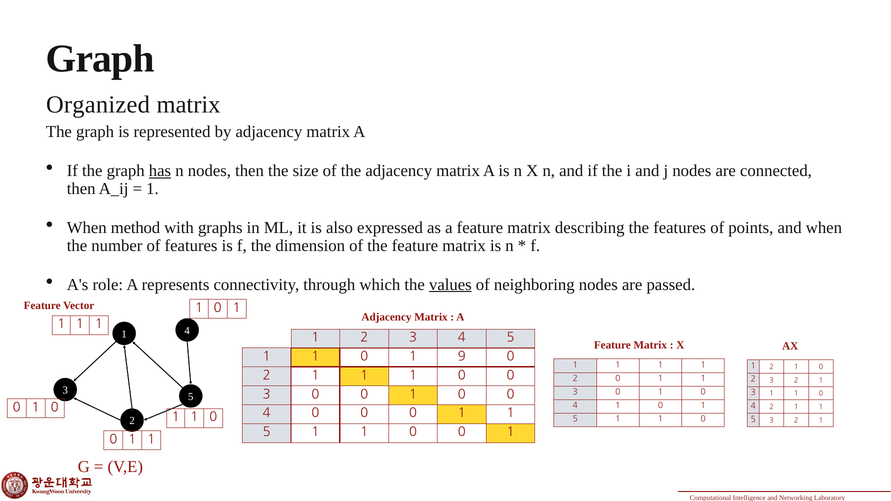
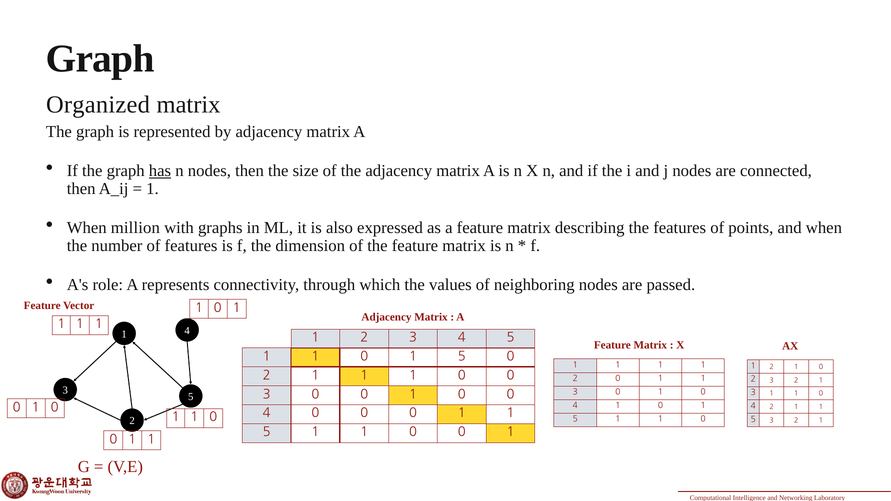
method: method -> million
values underline: present -> none
9 at (462, 356): 9 -> 5
